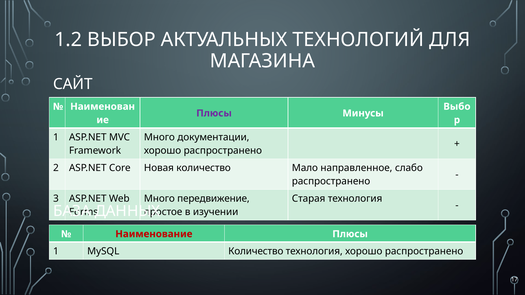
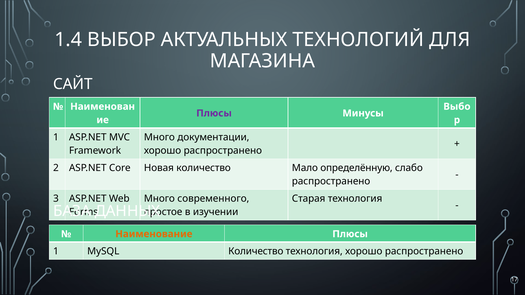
1.2: 1.2 -> 1.4
направленное: направленное -> определённую
передвижение: передвижение -> современного
Наименование colour: red -> orange
